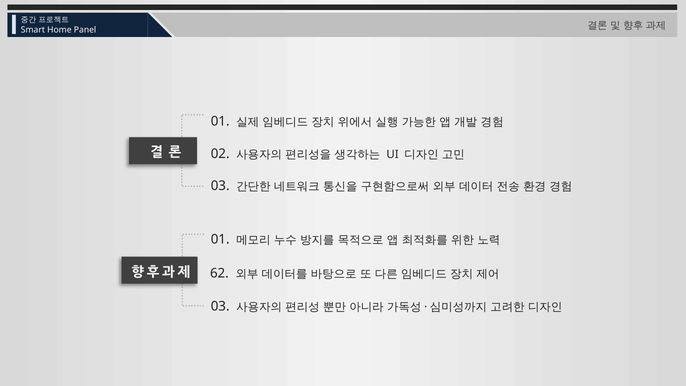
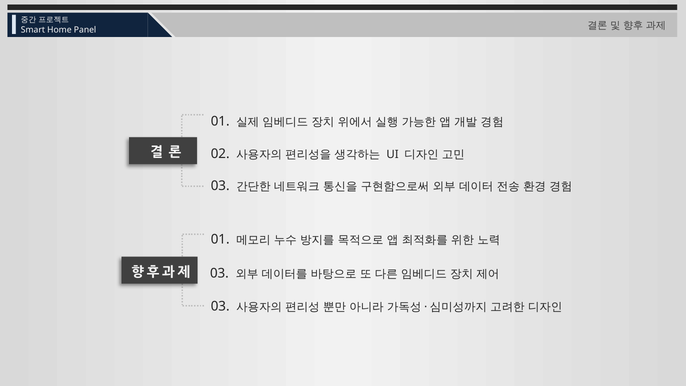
62 at (219, 273): 62 -> 03
